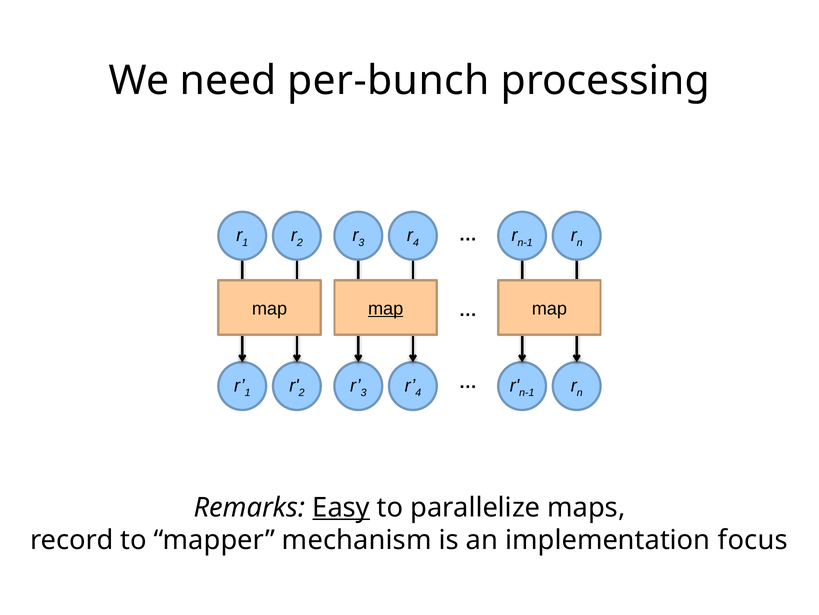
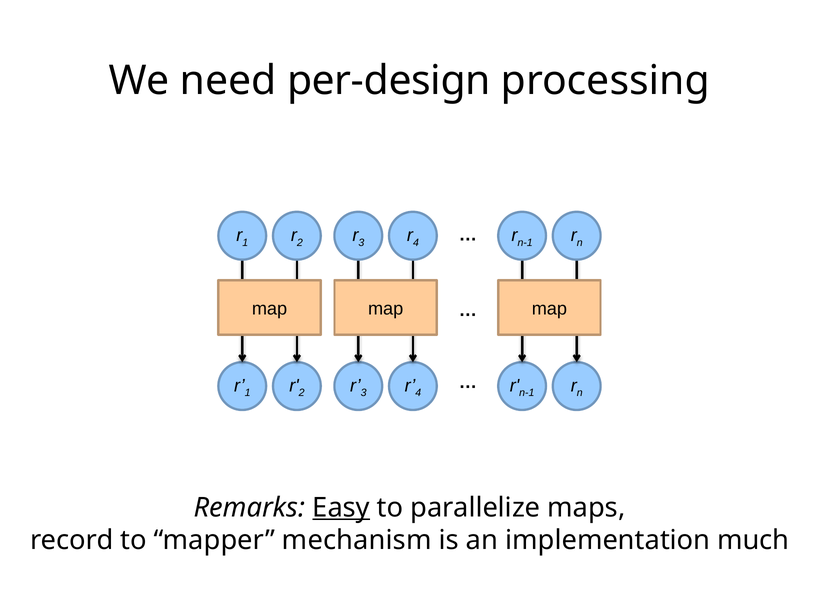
per-bunch: per-bunch -> per-design
map at (386, 308) underline: present -> none
focus: focus -> much
